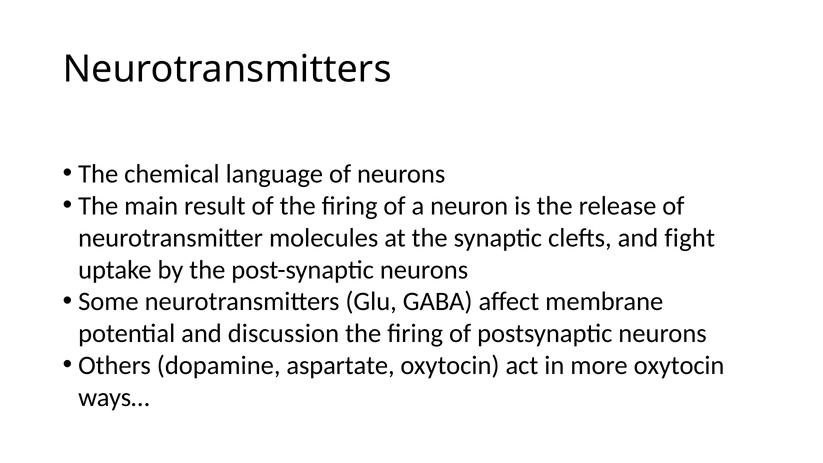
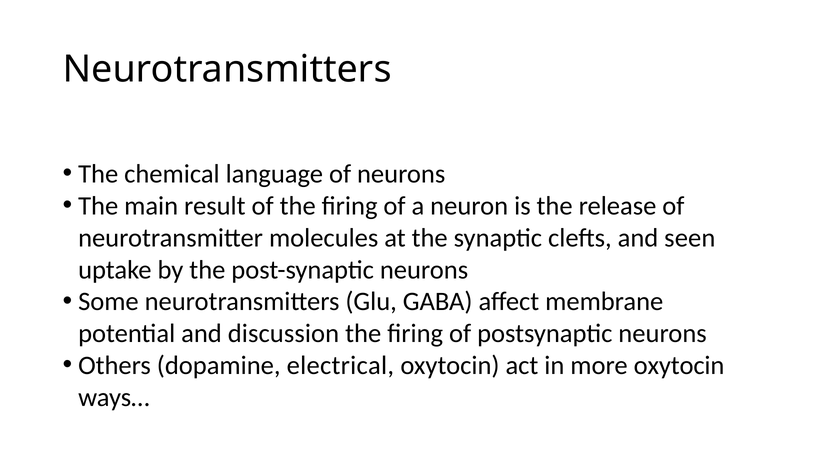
fight: fight -> seen
aspartate: aspartate -> electrical
